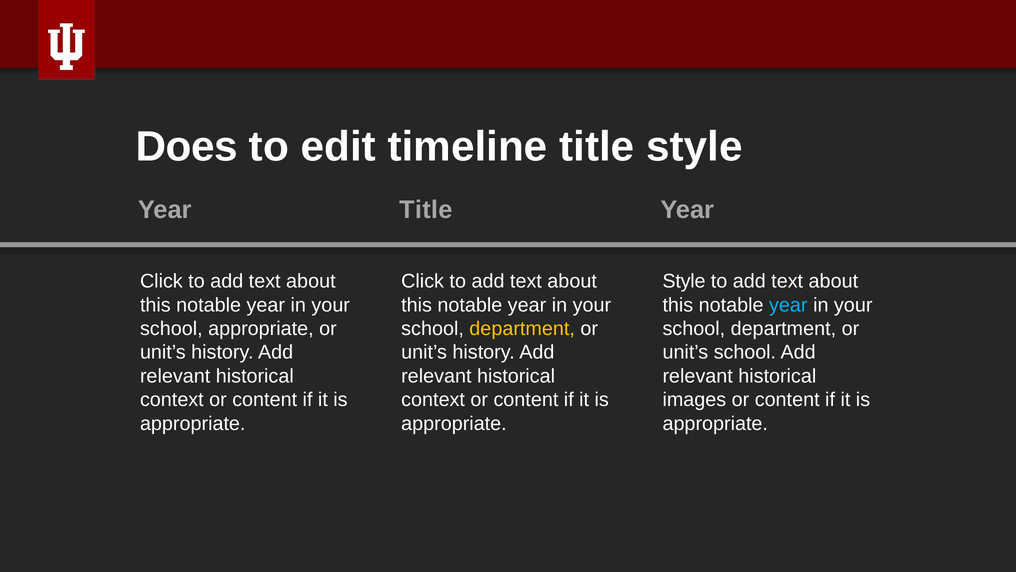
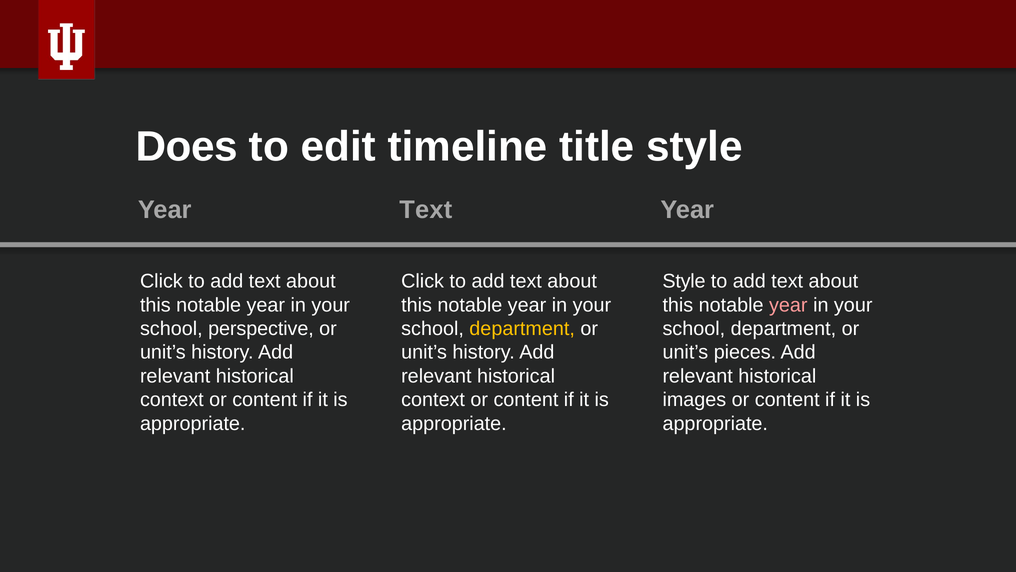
Year Title: Title -> Text
year at (788, 305) colour: light blue -> pink
school appropriate: appropriate -> perspective
unit’s school: school -> pieces
